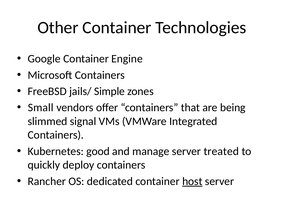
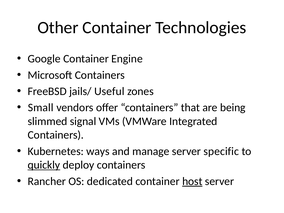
Simple: Simple -> Useful
good: good -> ways
treated: treated -> specific
quickly underline: none -> present
